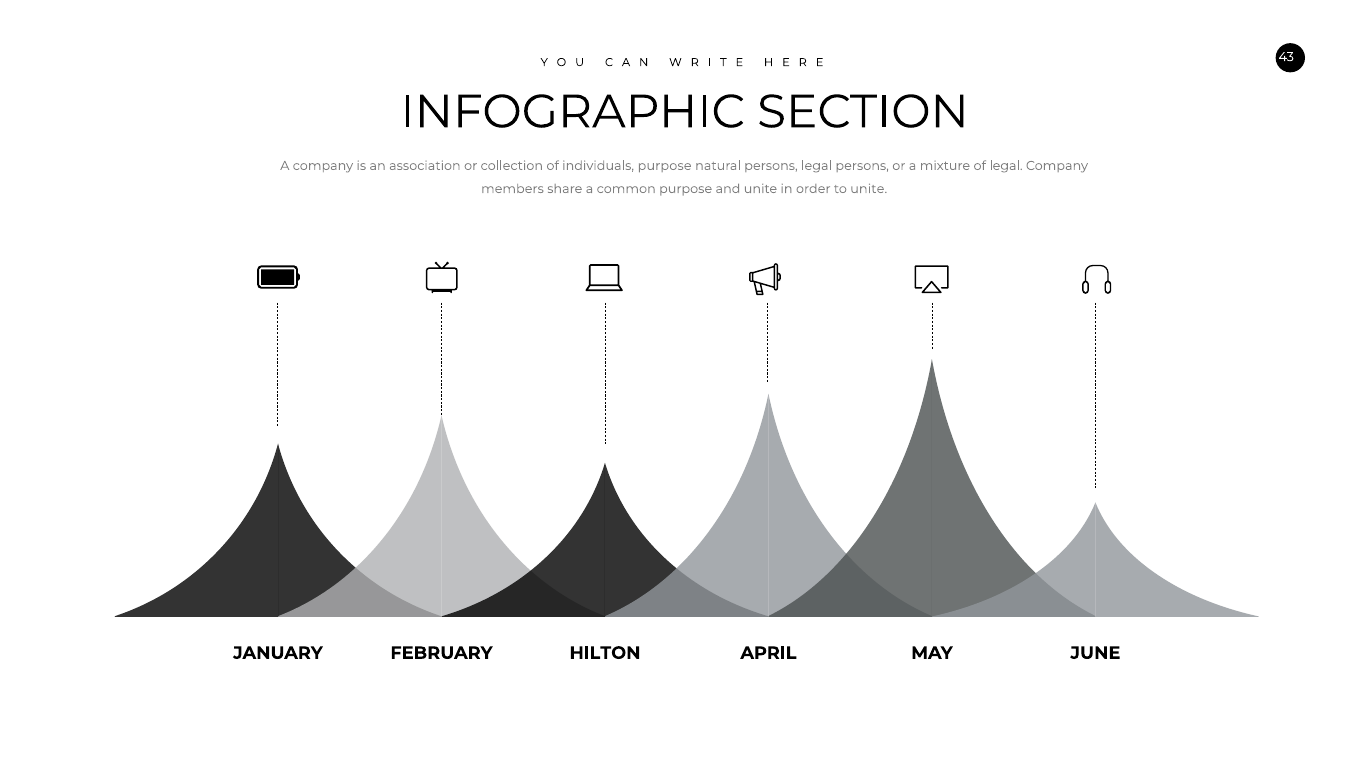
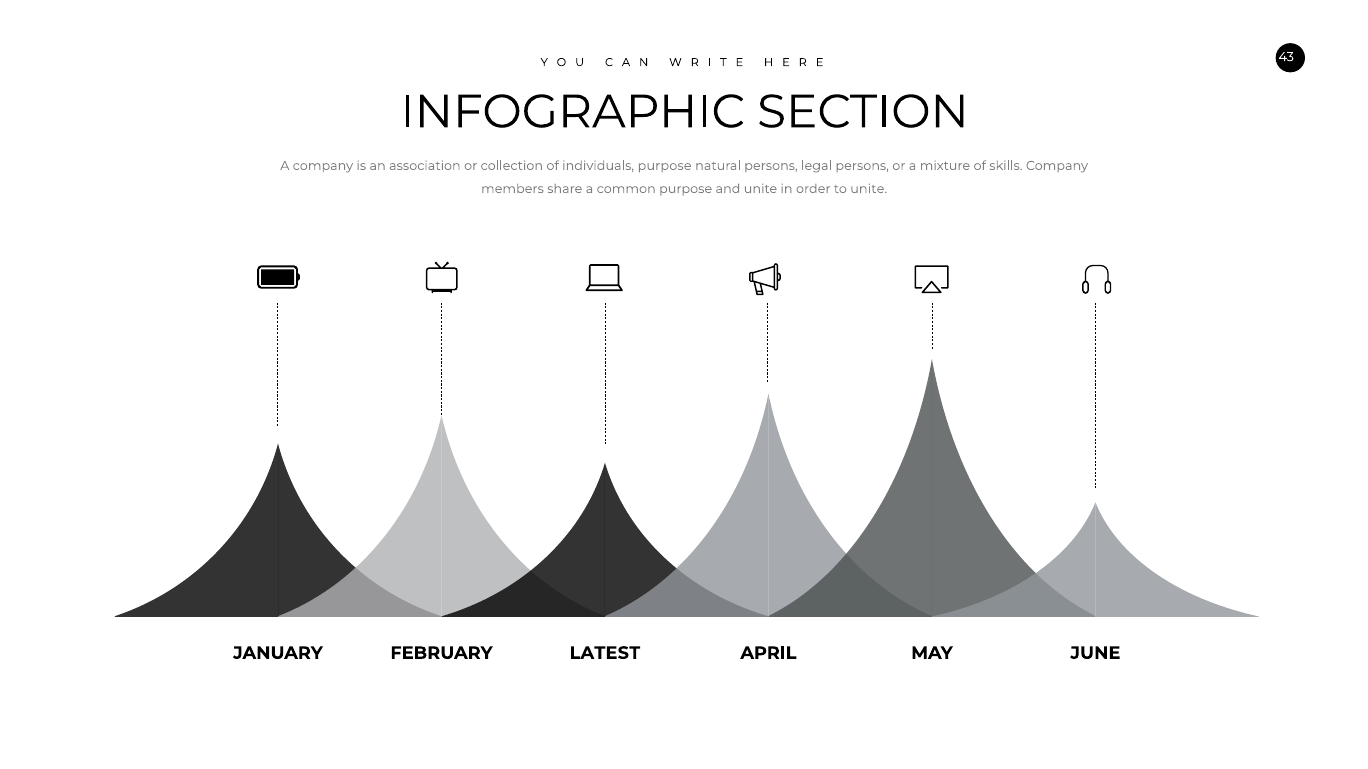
of legal: legal -> skills
HILTON: HILTON -> LATEST
